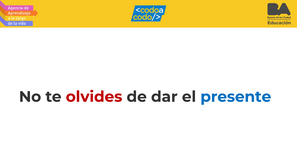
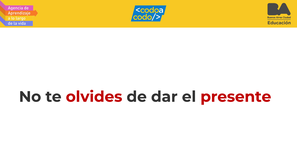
presente colour: blue -> red
